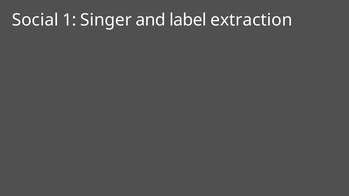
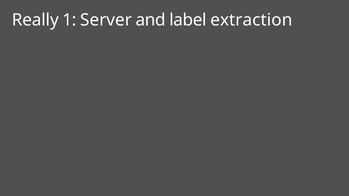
Social: Social -> Really
Singer: Singer -> Server
